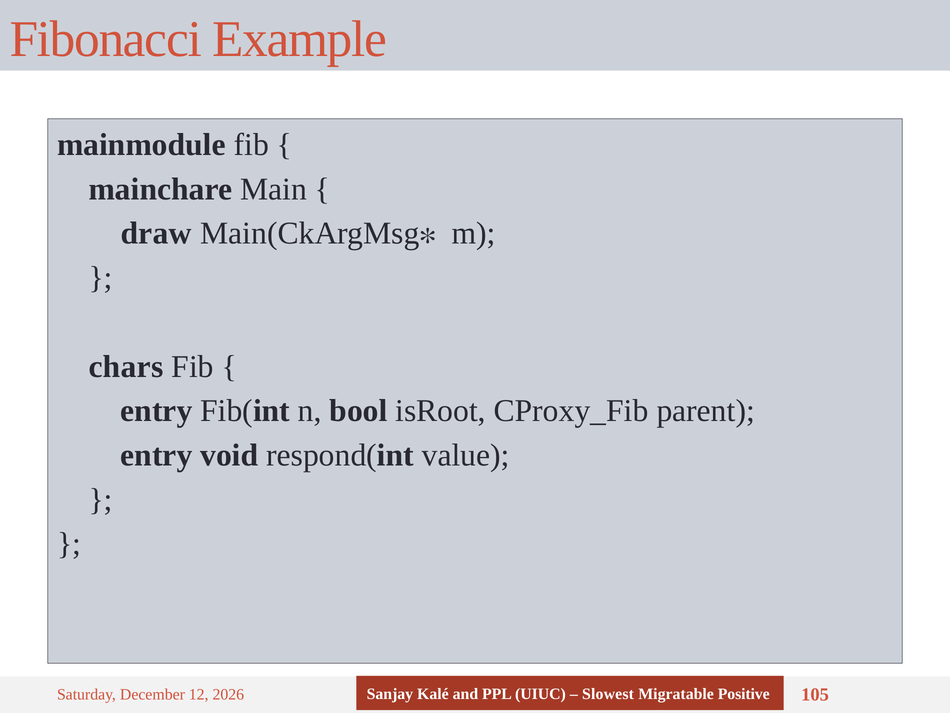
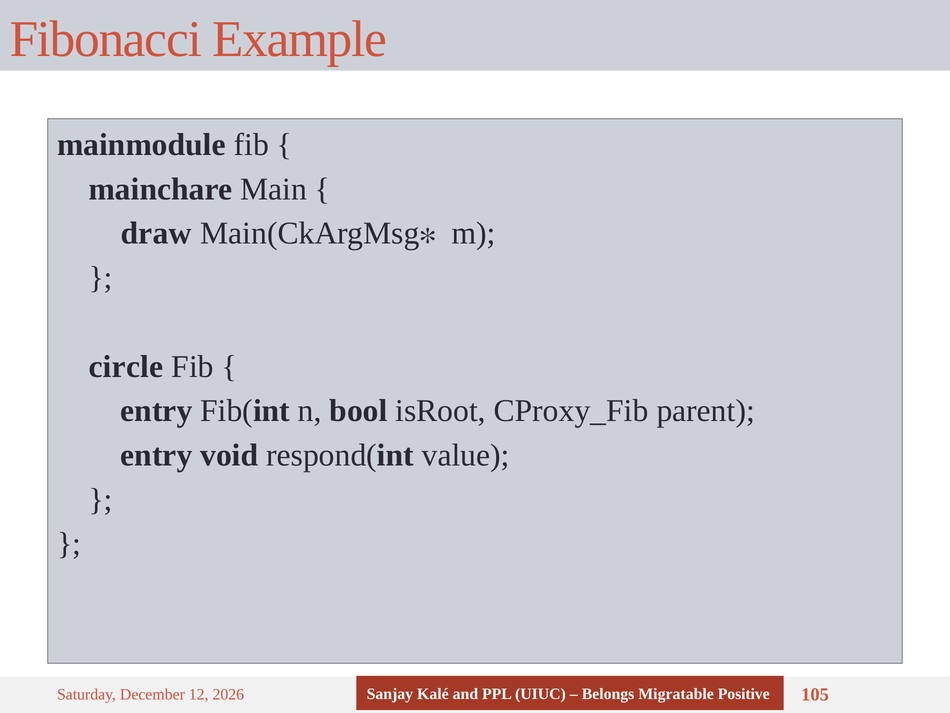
chars: chars -> circle
Slowest: Slowest -> Belongs
